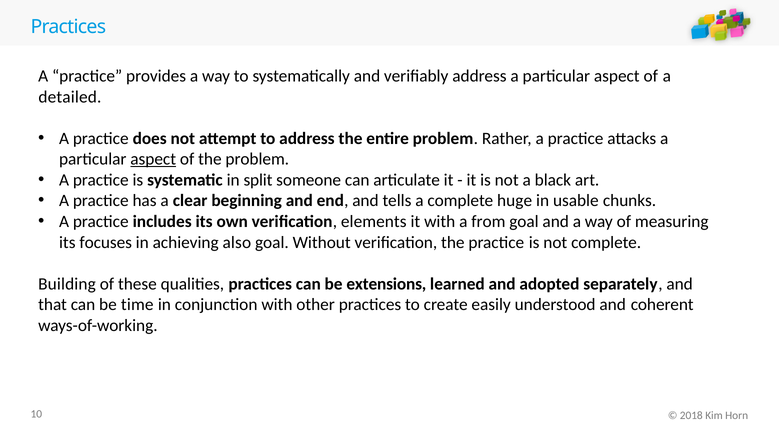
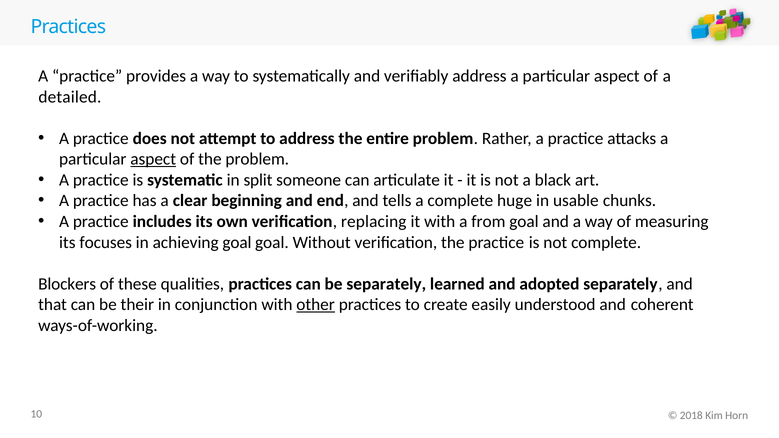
elements: elements -> replacing
achieving also: also -> goal
Building: Building -> Blockers
be extensions: extensions -> separately
time: time -> their
other underline: none -> present
